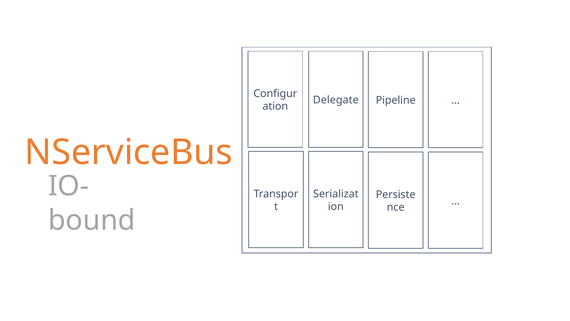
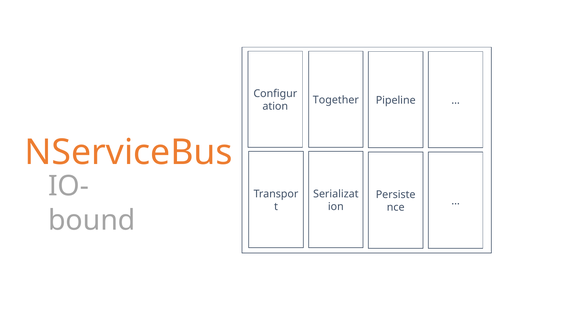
Delegate: Delegate -> Together
